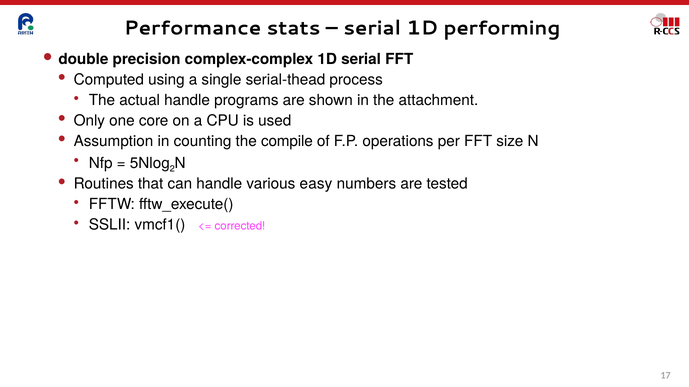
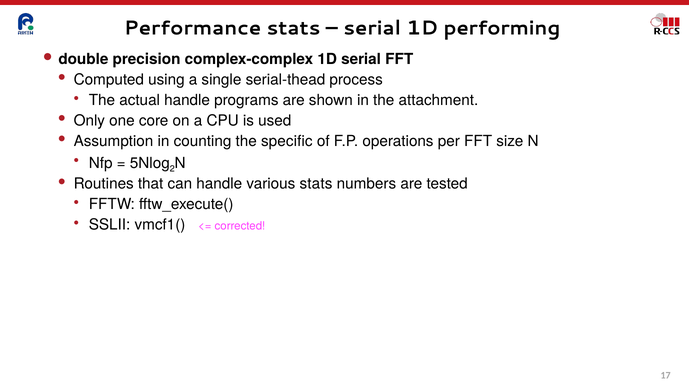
compile: compile -> specific
various easy: easy -> stats
